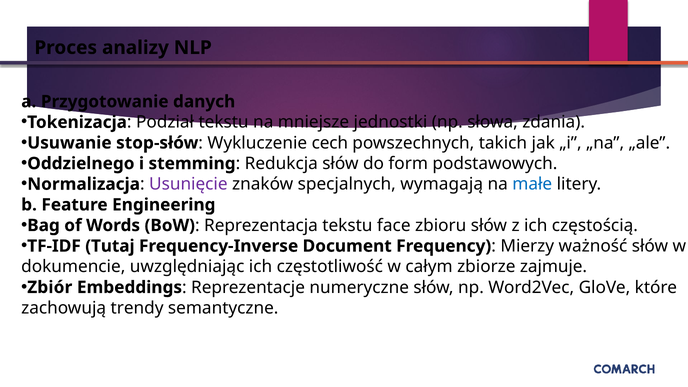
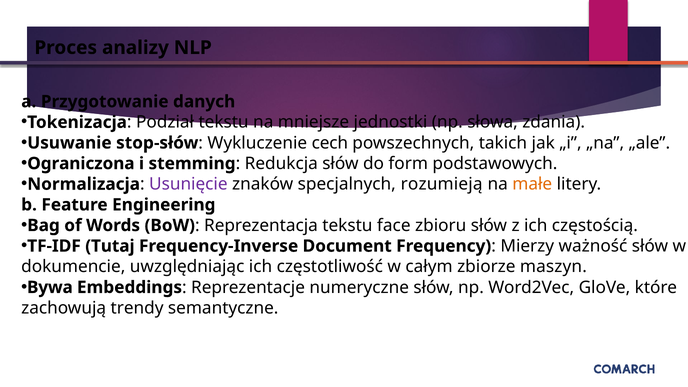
Oddzielnego: Oddzielnego -> Ograniczona
wymagają: wymagają -> rozumieją
małe colour: blue -> orange
zajmuje: zajmuje -> maszyn
Zbiór: Zbiór -> Bywa
